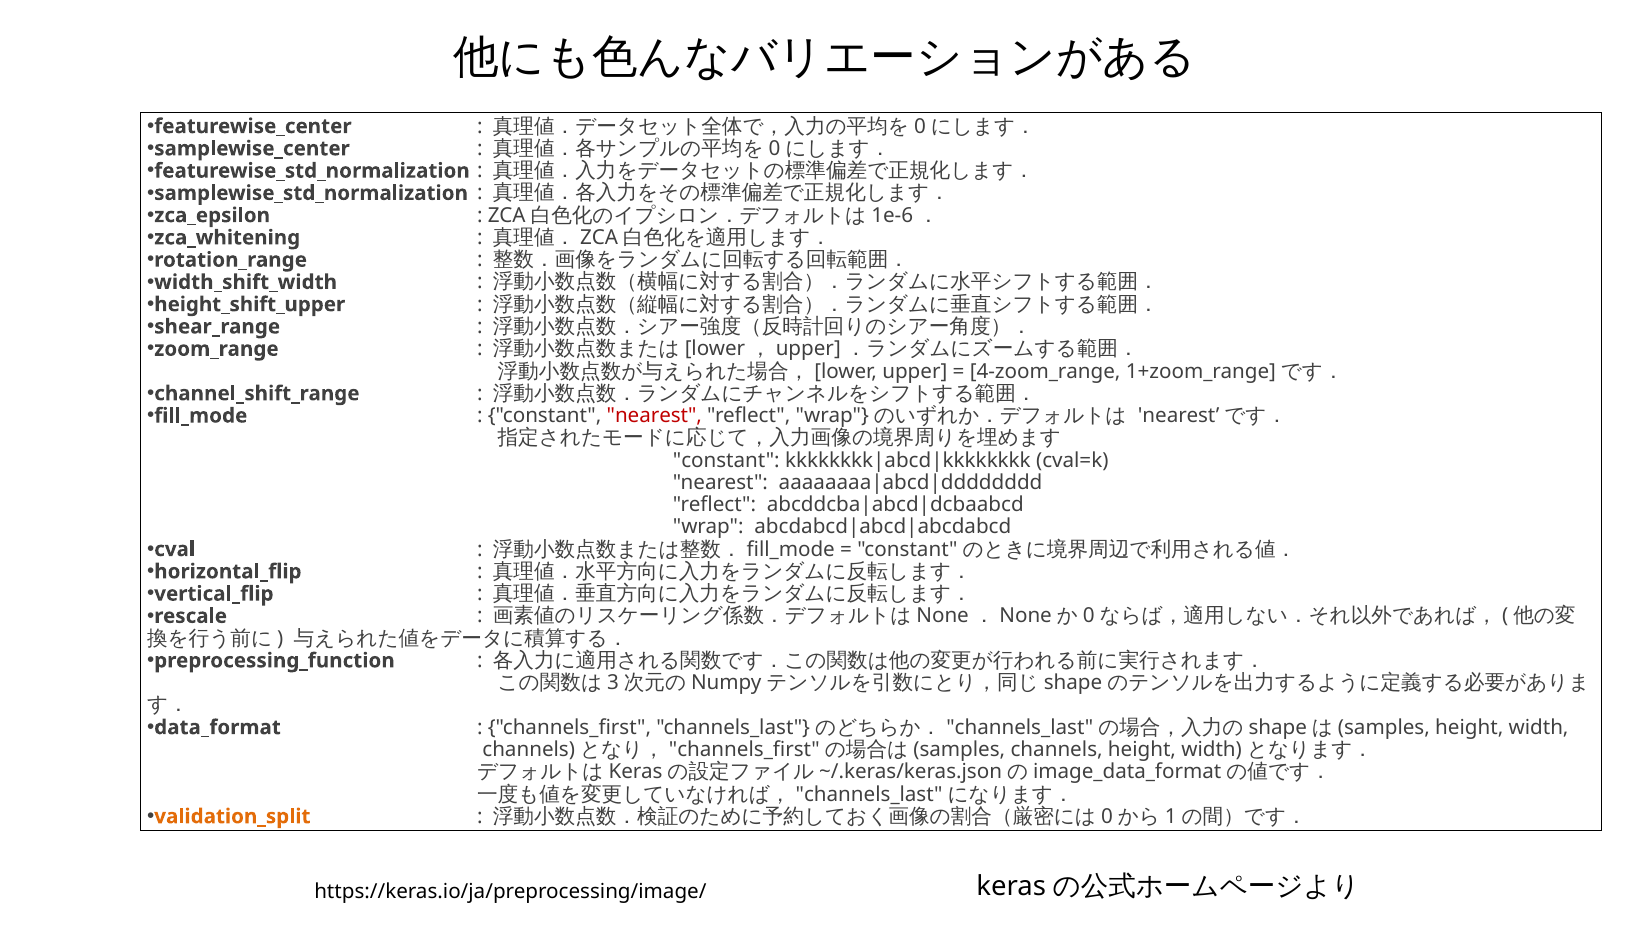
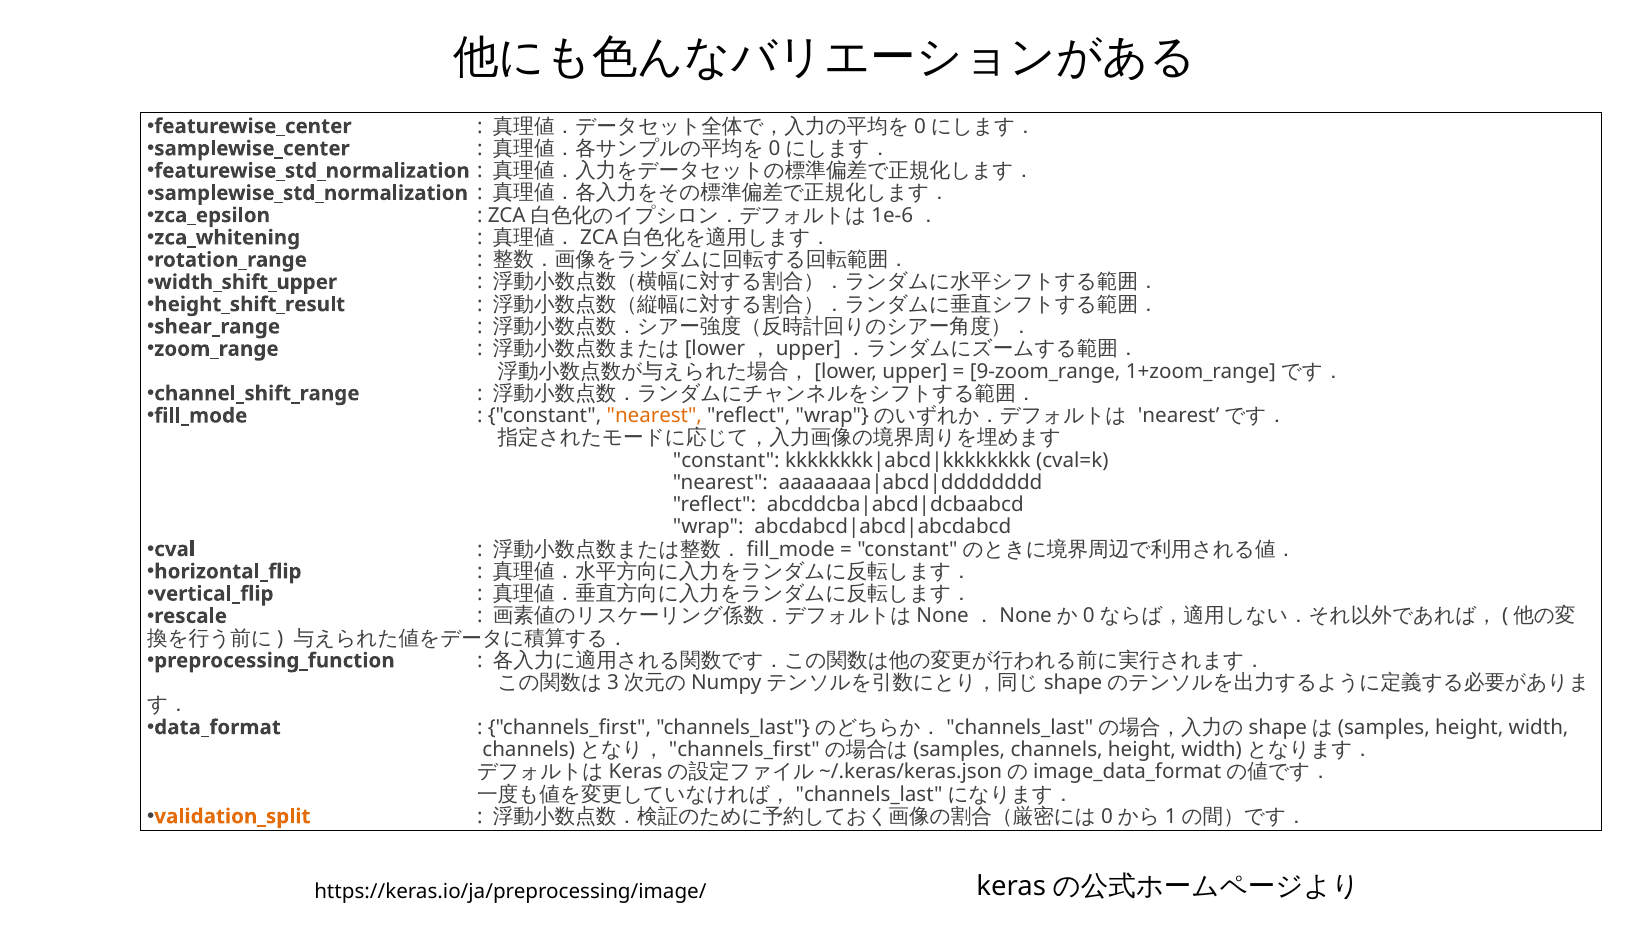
width_shift_width: width_shift_width -> width_shift_upper
height_shift_upper: height_shift_upper -> height_shift_result
4-zoom_range: 4-zoom_range -> 9-zoom_range
nearest at (654, 416) colour: red -> orange
